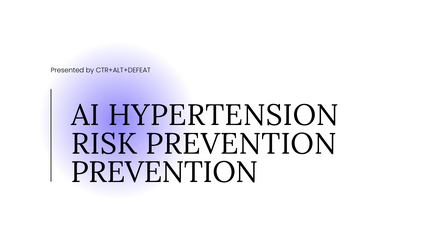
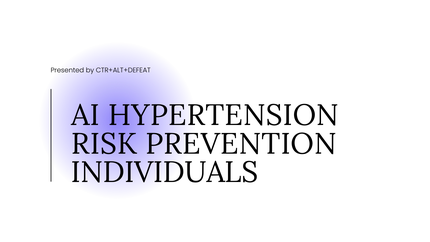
PREVENTION at (165, 172): PREVENTION -> INDIVIDUALS
